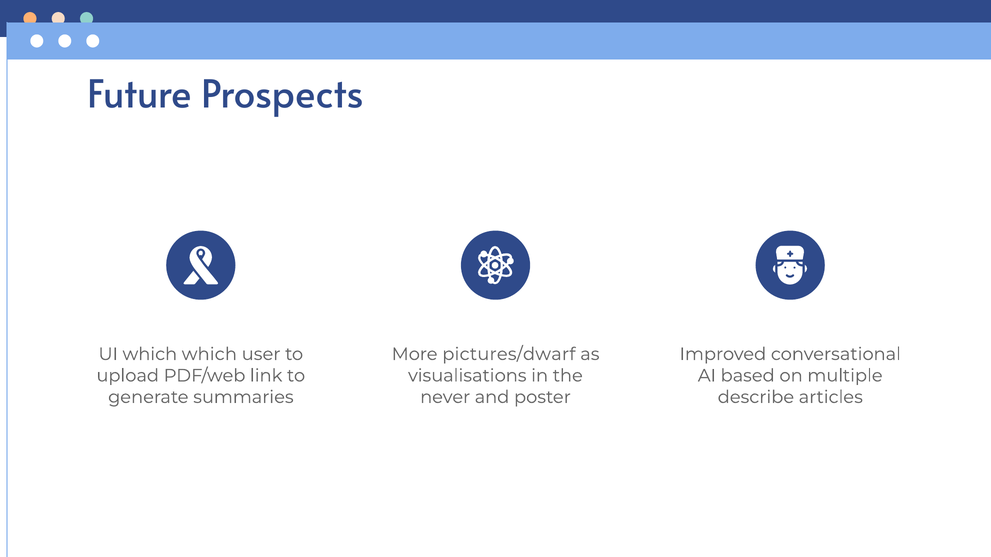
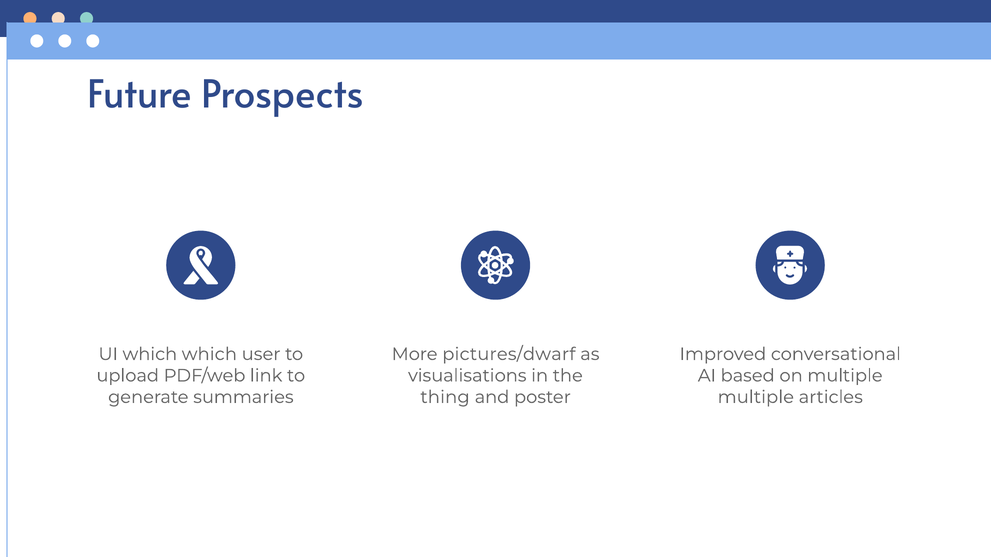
never: never -> thing
describe at (756, 397): describe -> multiple
